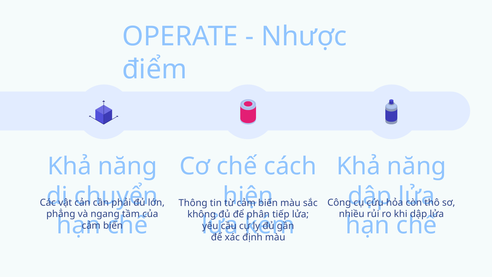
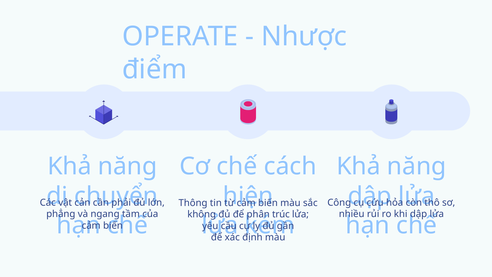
tiếp: tiếp -> trúc
